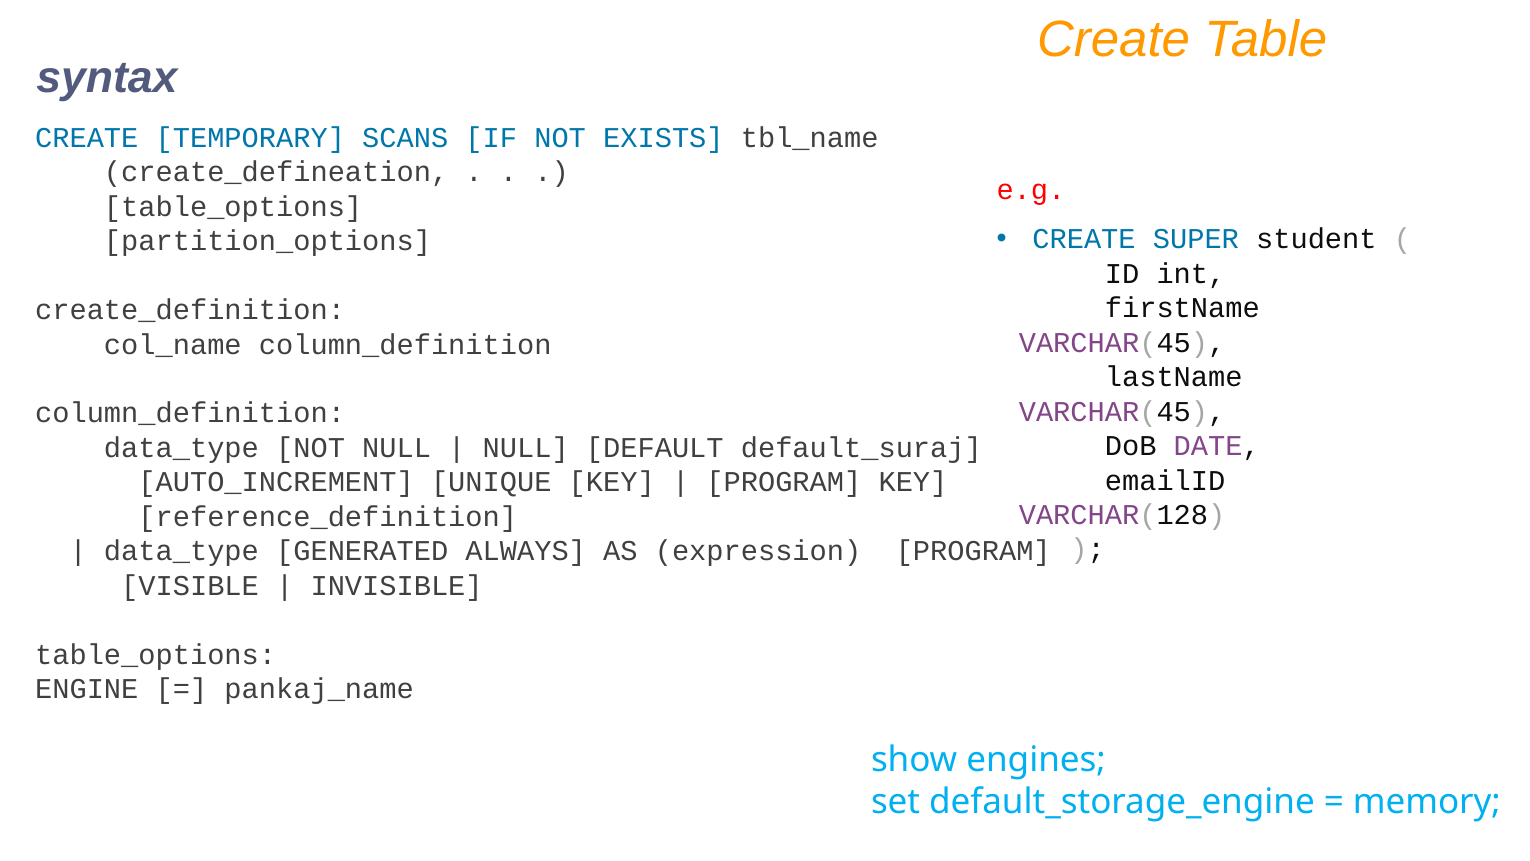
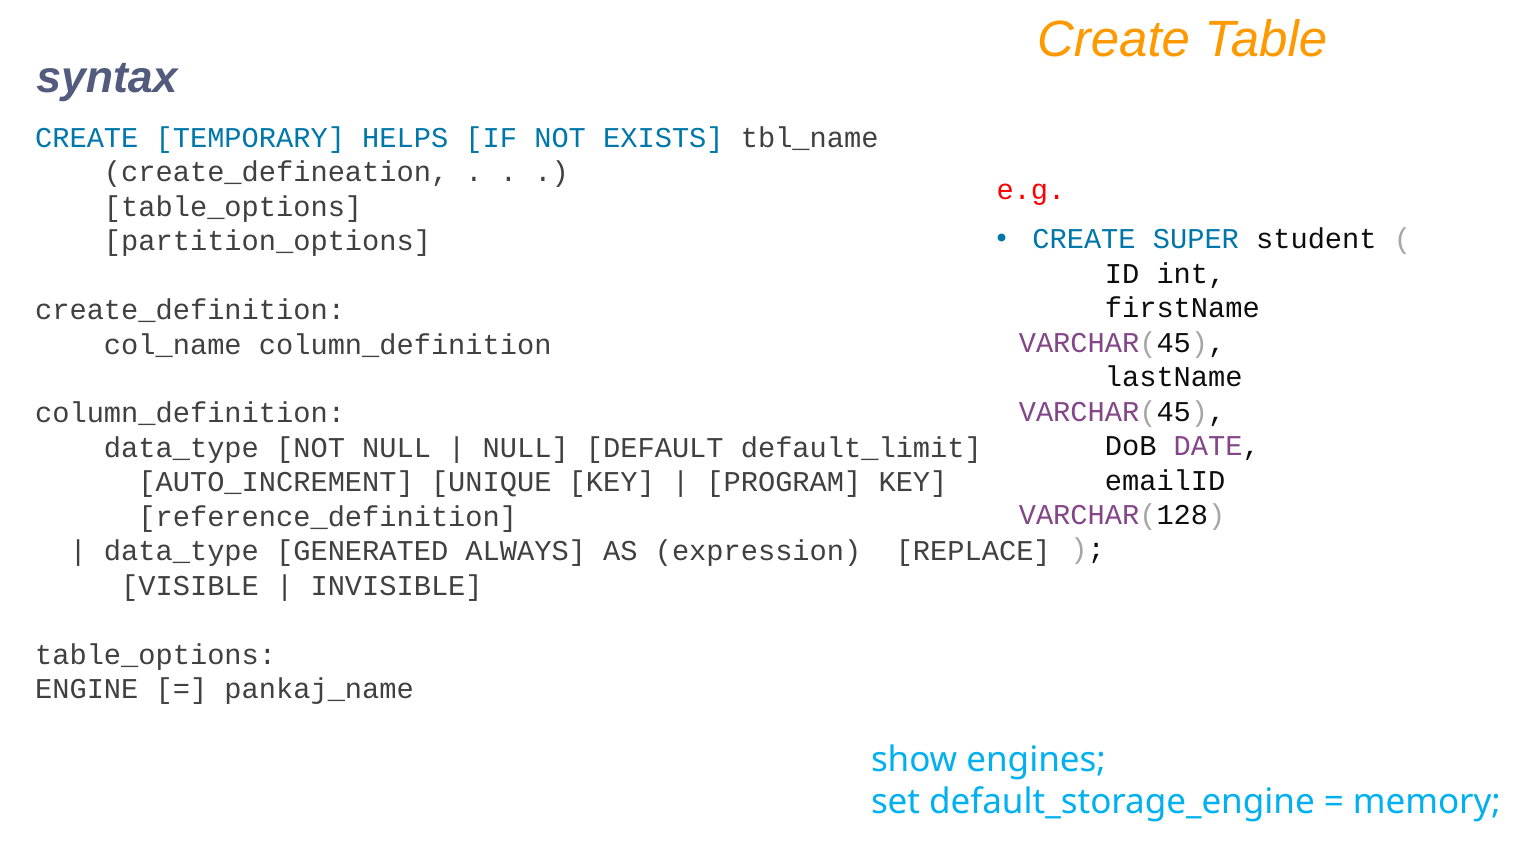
SCANS: SCANS -> HELPS
default_suraj: default_suraj -> default_limit
expression PROGRAM: PROGRAM -> REPLACE
